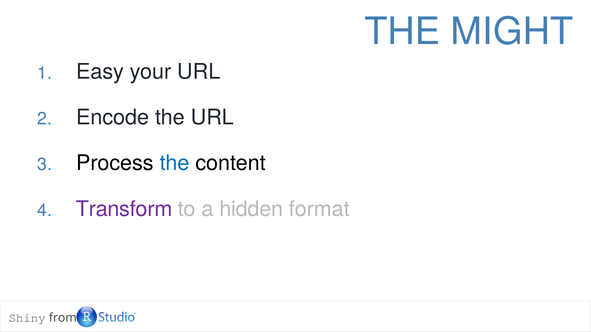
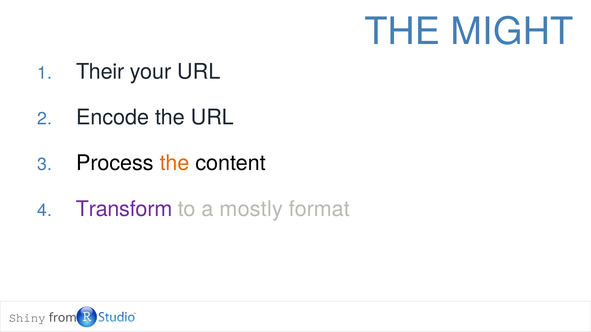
Easy: Easy -> Their
the at (175, 163) colour: blue -> orange
hidden: hidden -> mostly
